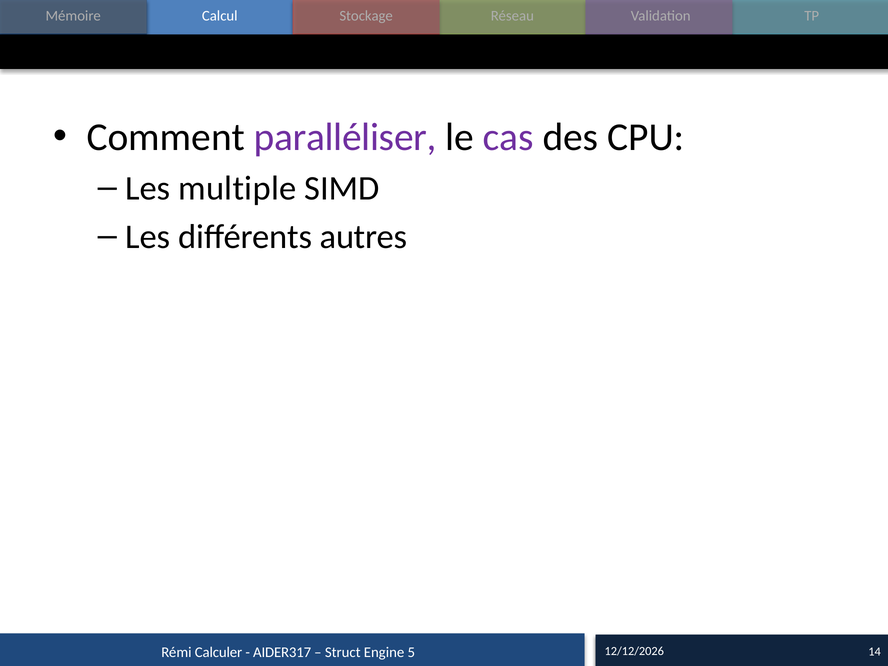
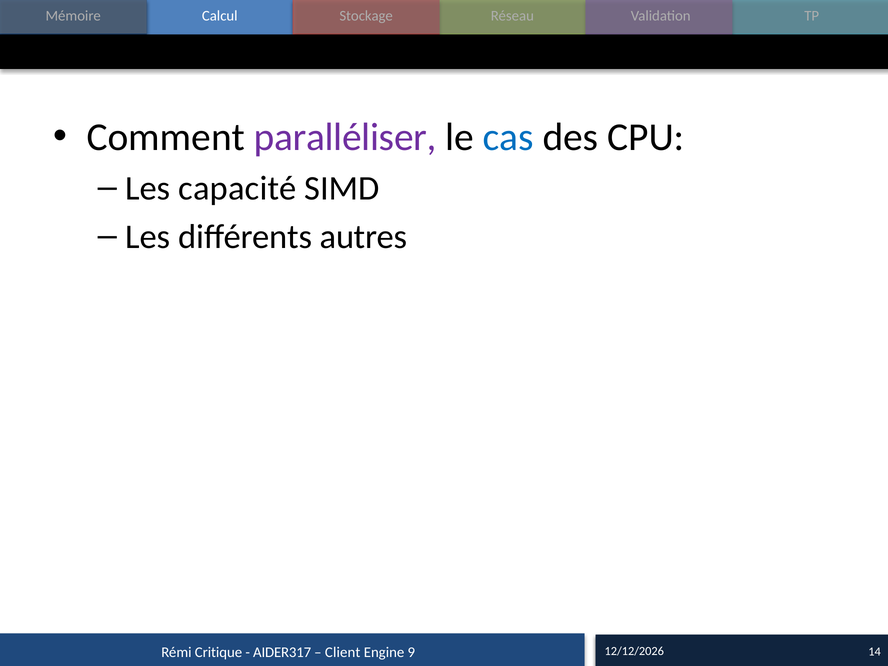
cas colour: purple -> blue
multiple: multiple -> capacité
Calculer: Calculer -> Critique
Struct: Struct -> Client
5: 5 -> 9
